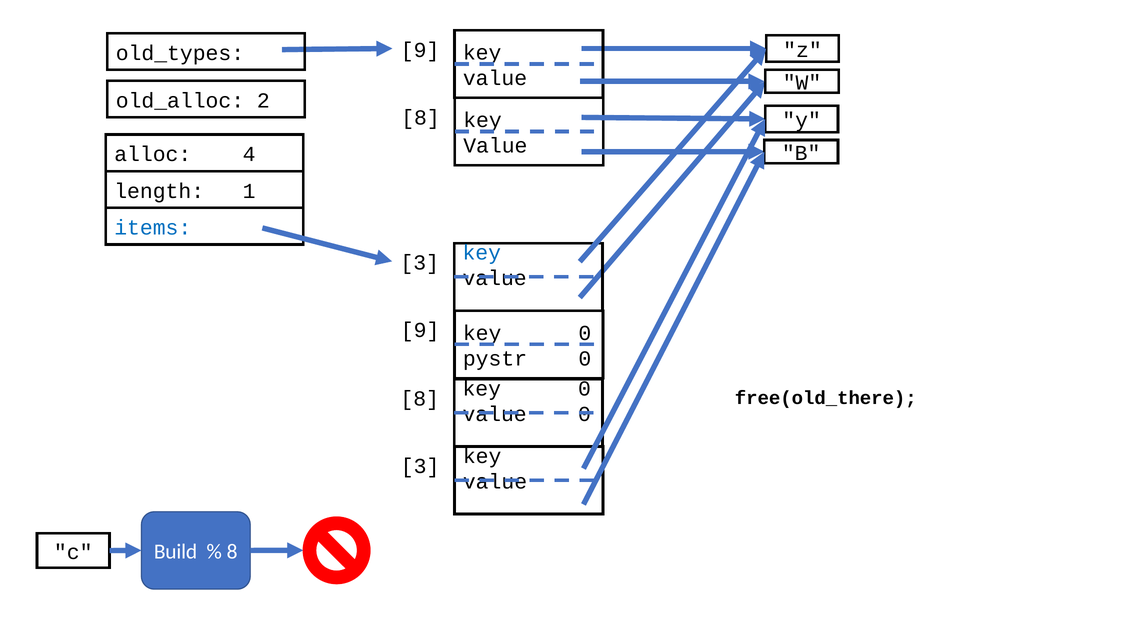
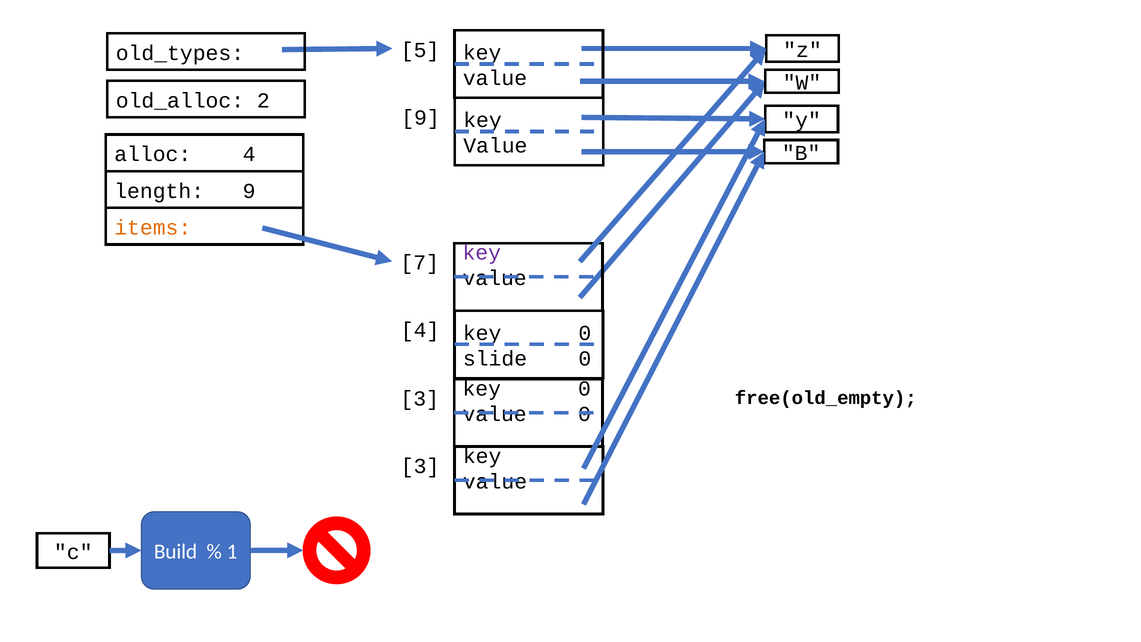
9 at (420, 50): 9 -> 5
8 at (421, 117): 8 -> 9
length 1: 1 -> 9
items colour: blue -> orange
key at (482, 253) colour: blue -> purple
3 at (420, 263): 3 -> 7
9 at (420, 330): 9 -> 4
pystr: pystr -> slide
8 at (420, 399): 8 -> 3
free(old_there: free(old_there -> free(old_empty
8 at (232, 552): 8 -> 1
